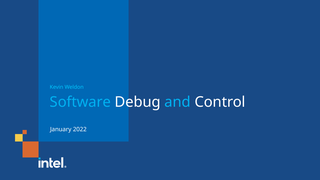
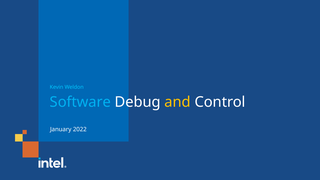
and colour: light blue -> yellow
